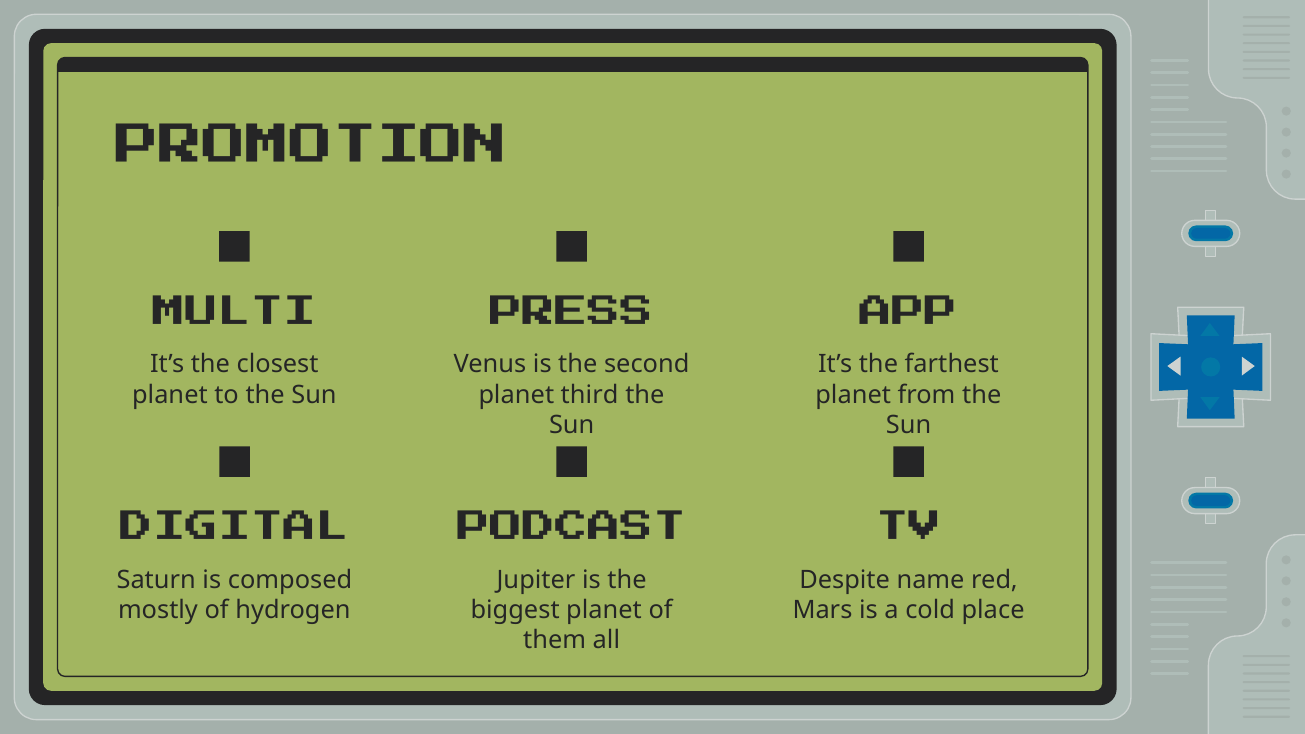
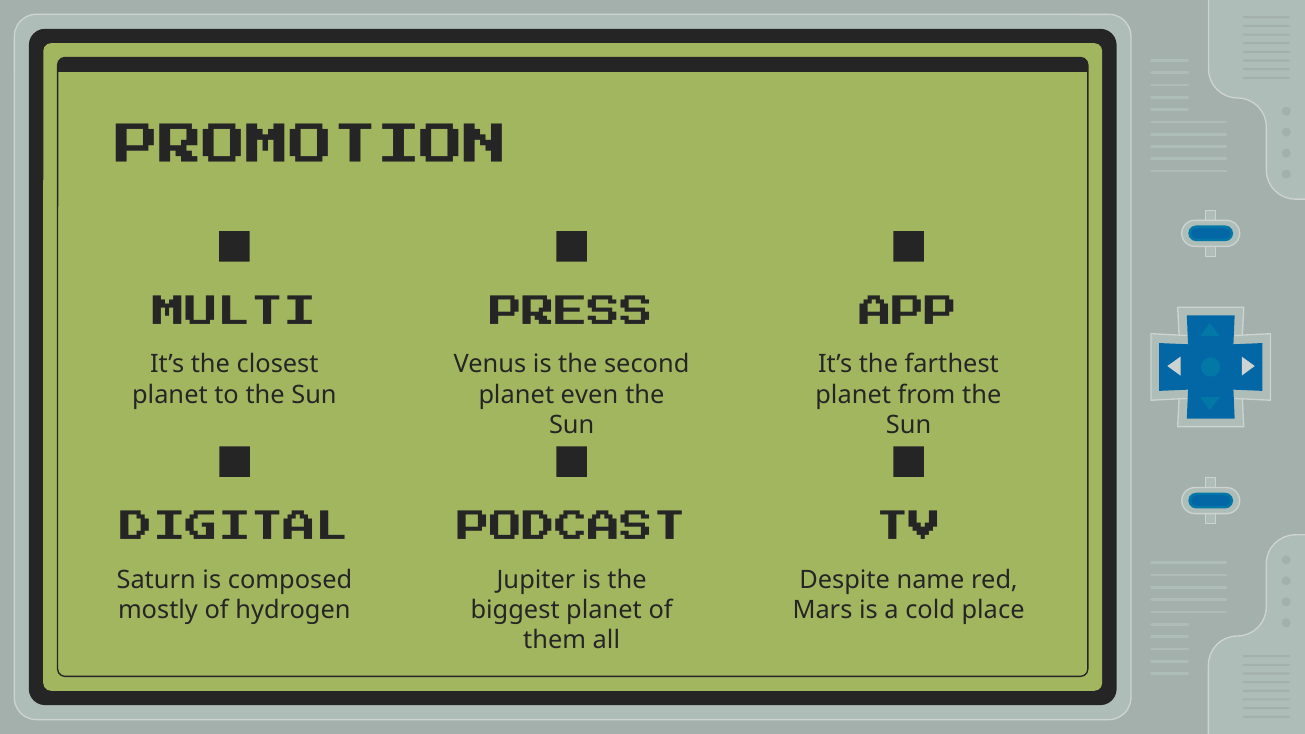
third: third -> even
